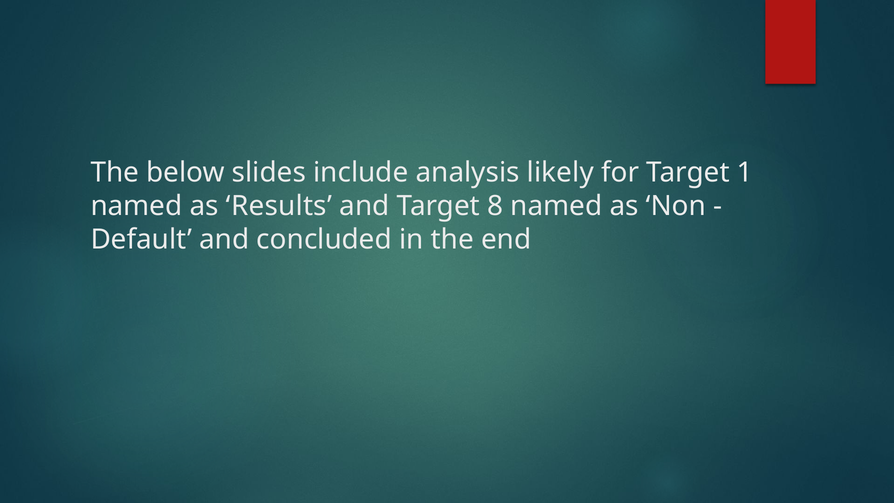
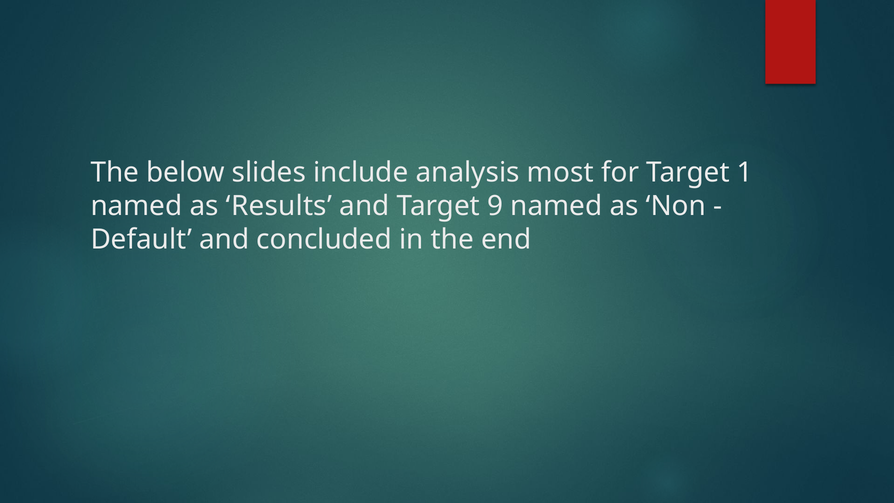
likely: likely -> most
8: 8 -> 9
